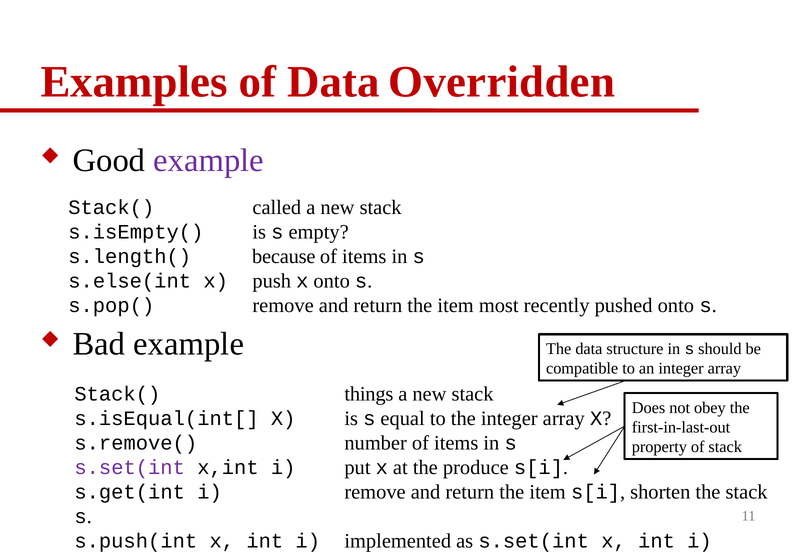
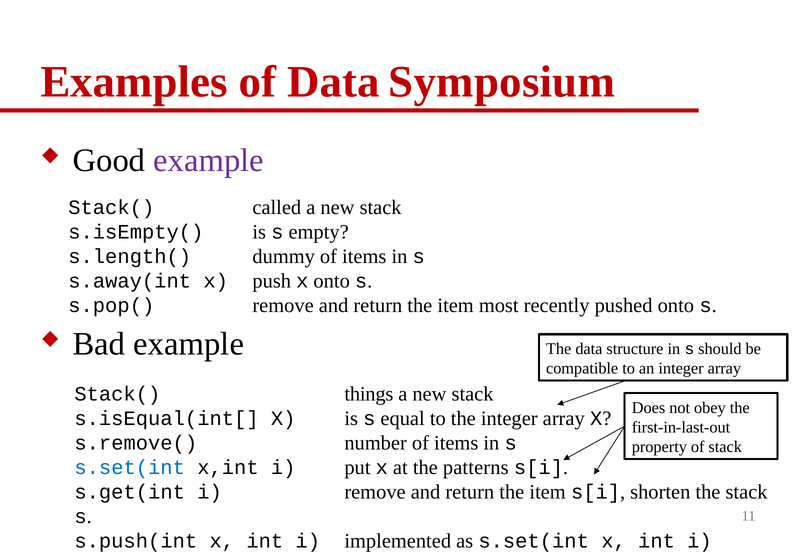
Overridden: Overridden -> Symposium
because: because -> dummy
s.else(int: s.else(int -> s.away(int
s.set(int at (130, 467) colour: purple -> blue
produce: produce -> patterns
